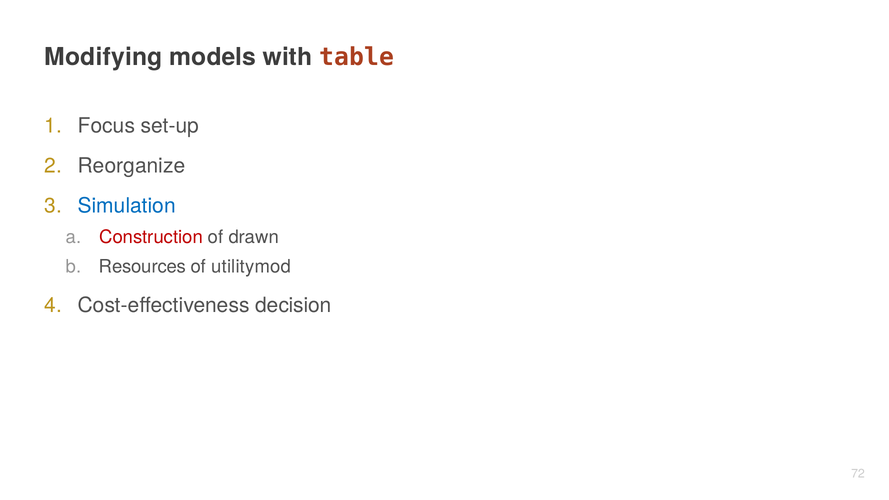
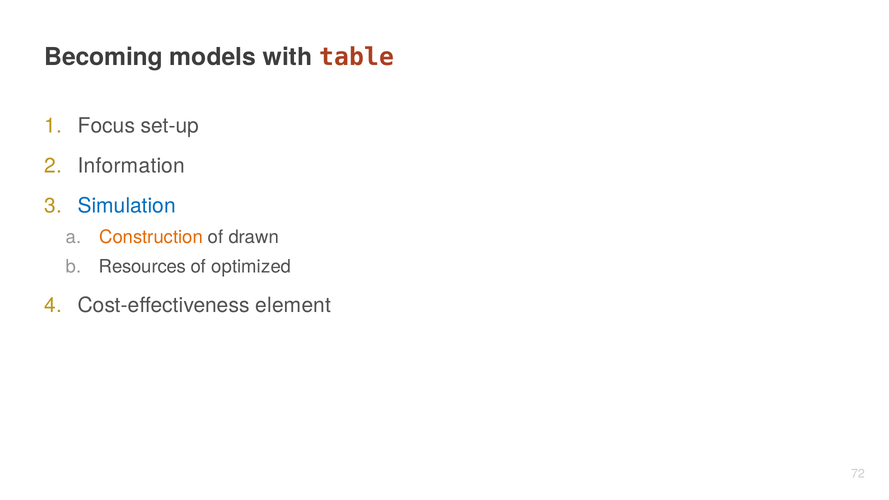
Modifying: Modifying -> Becoming
Reorganize: Reorganize -> Information
Construction colour: red -> orange
utilitymod: utilitymod -> optimized
decision: decision -> element
